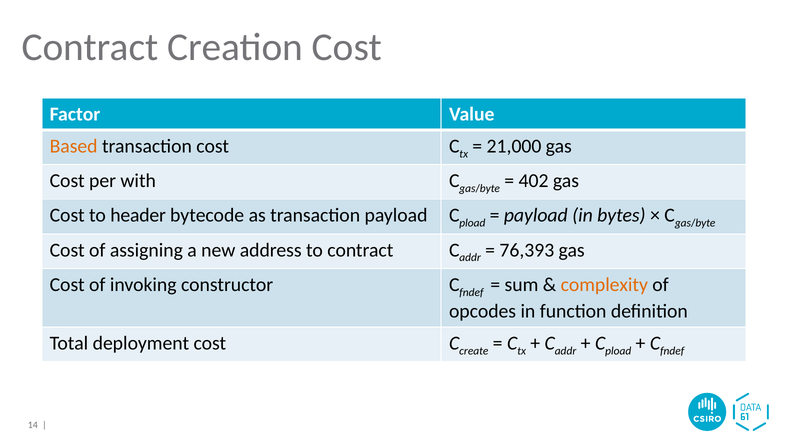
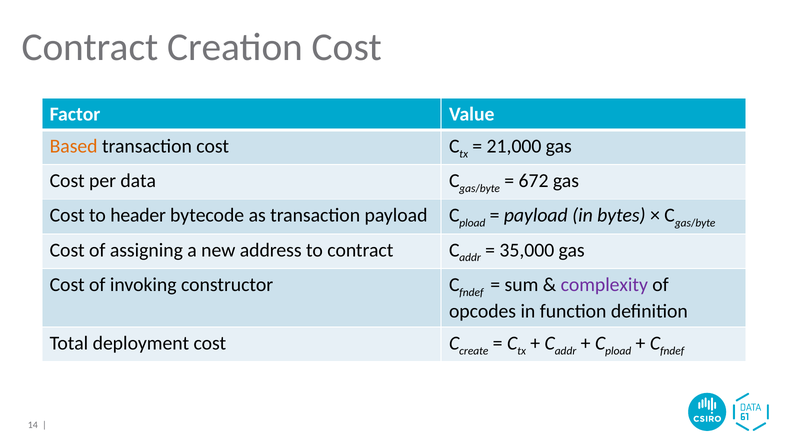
with: with -> data
402: 402 -> 672
76,393: 76,393 -> 35,000
complexity colour: orange -> purple
